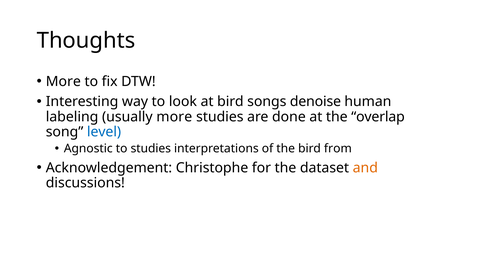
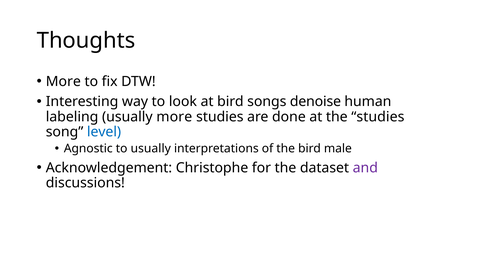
the overlap: overlap -> studies
to studies: studies -> usually
from: from -> male
and colour: orange -> purple
